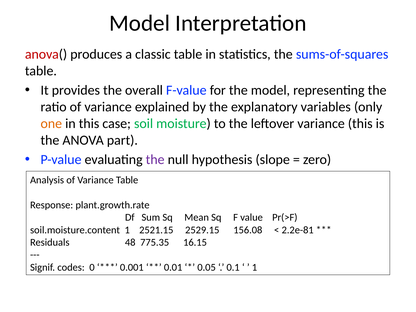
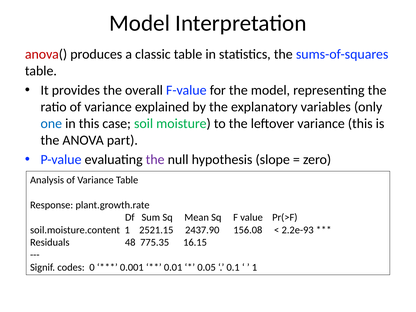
one colour: orange -> blue
2529.15: 2529.15 -> 2437.90
2.2e-81: 2.2e-81 -> 2.2e-93
